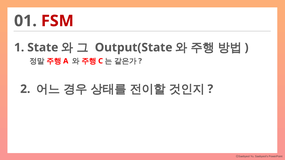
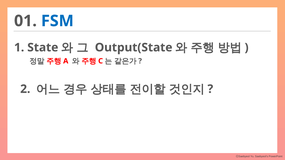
FSM colour: red -> blue
